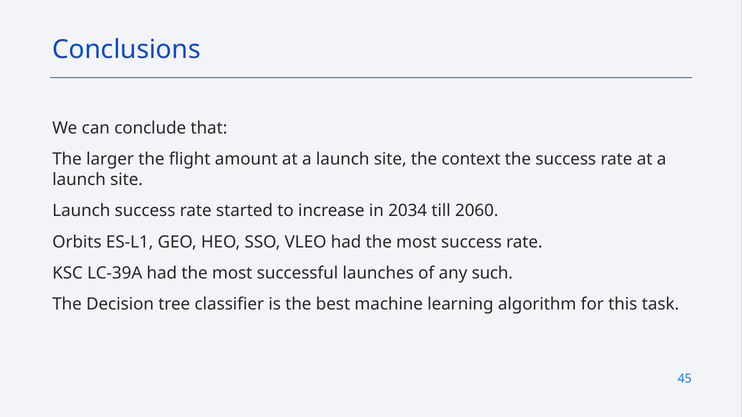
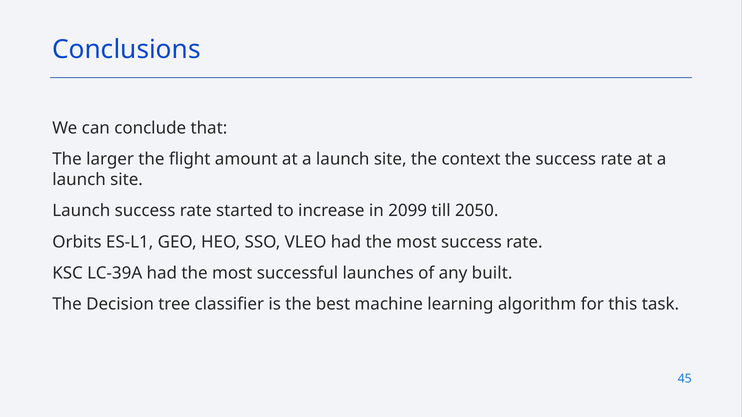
2034: 2034 -> 2099
2060: 2060 -> 2050
such: such -> built
